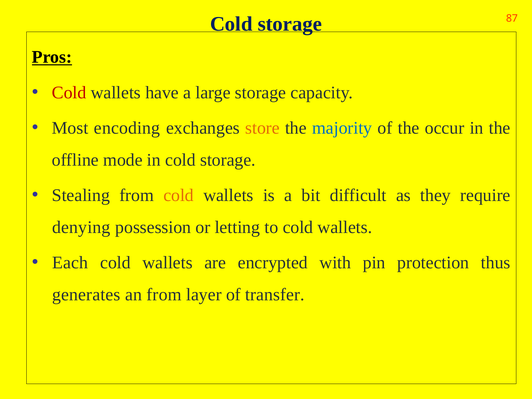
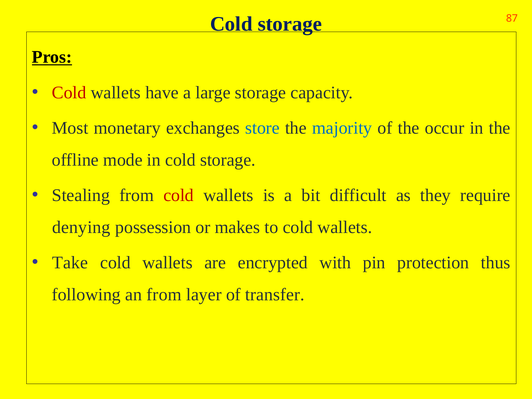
encoding: encoding -> monetary
store colour: orange -> blue
cold at (179, 195) colour: orange -> red
letting: letting -> makes
Each: Each -> Take
generates: generates -> following
